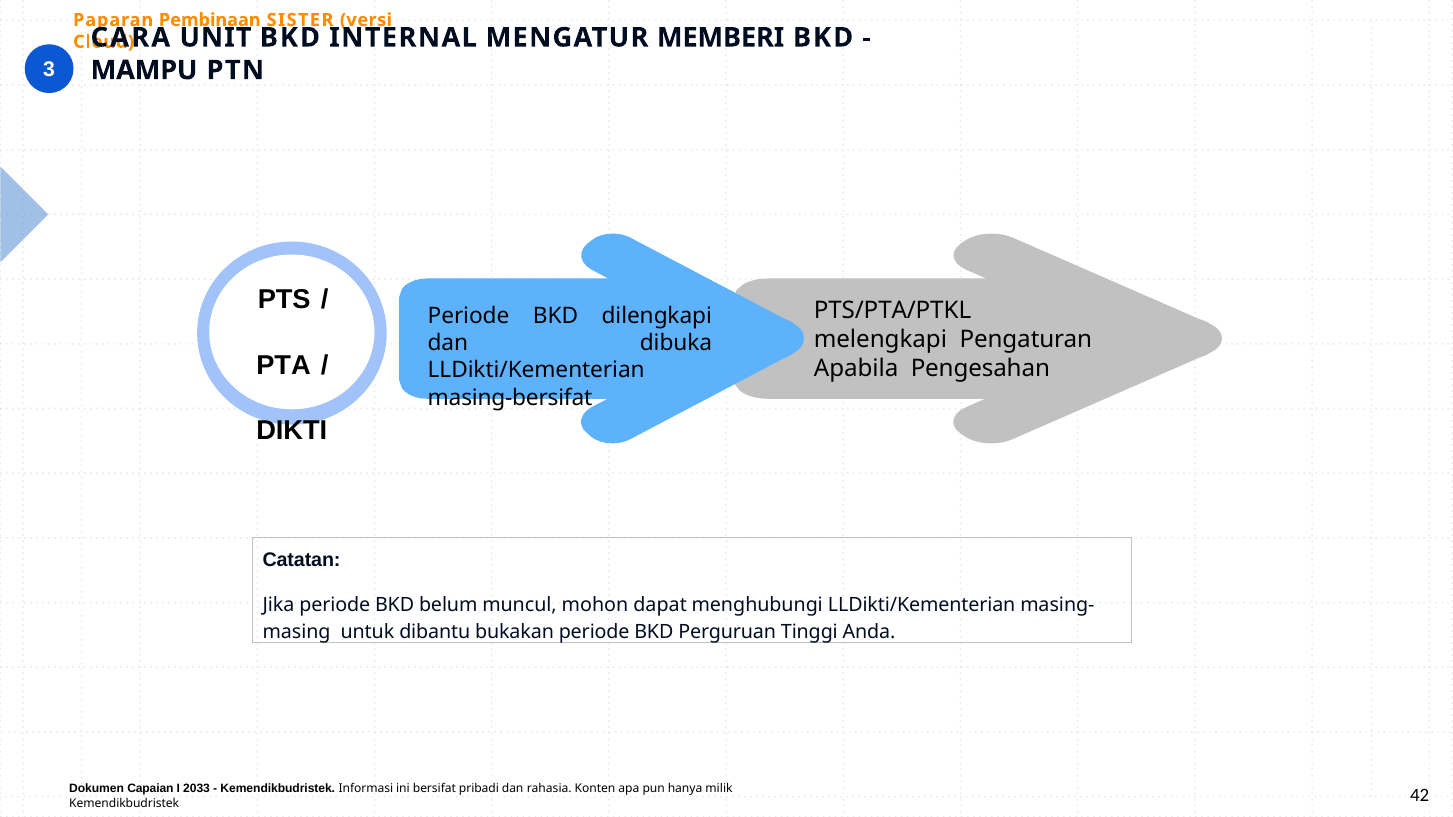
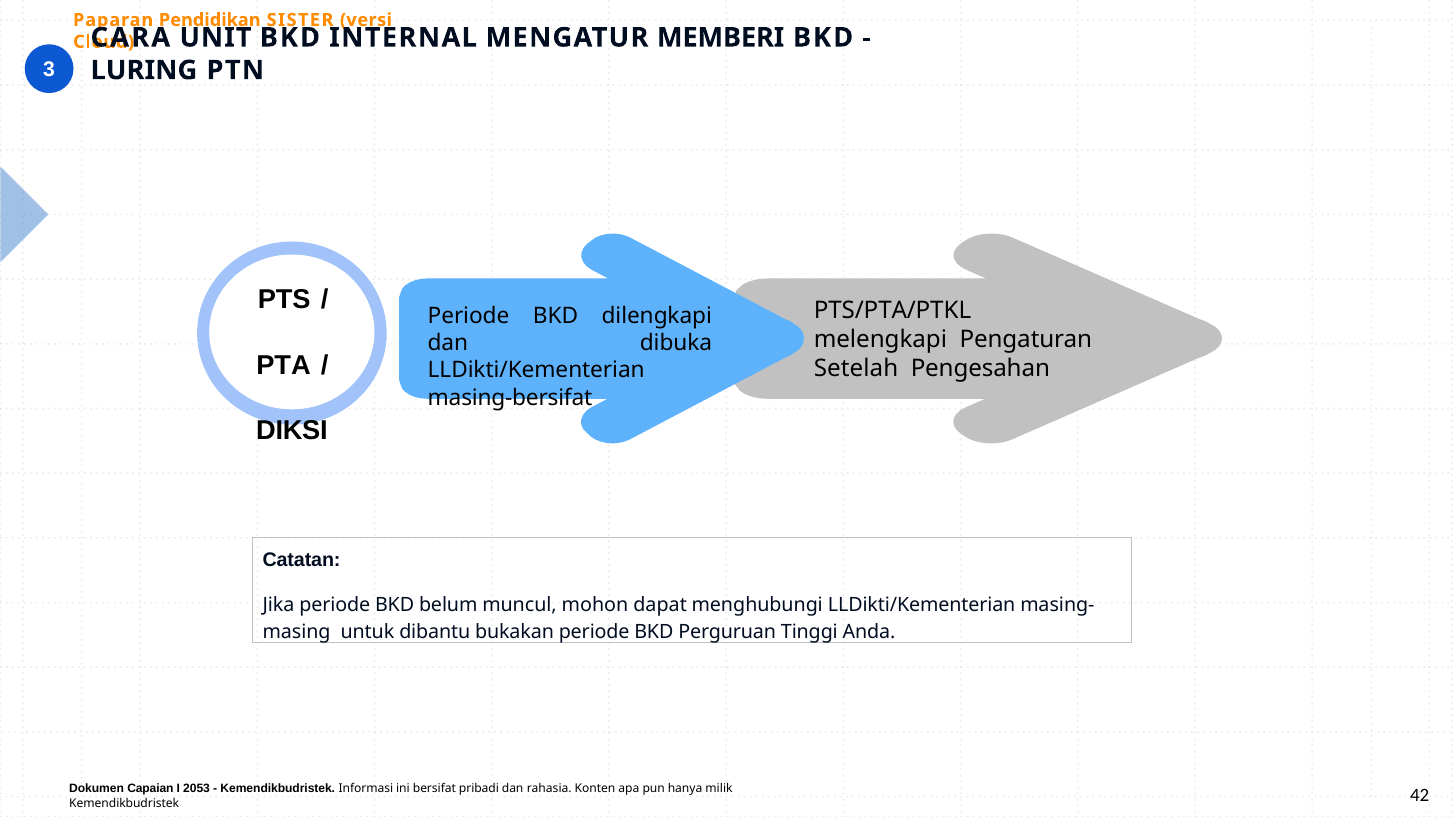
Pembinaan: Pembinaan -> Pendidikan
MAMPU: MAMPU -> LURING
Apabila: Apabila -> Setelah
DIKTI: DIKTI -> DIKSI
2033: 2033 -> 2053
